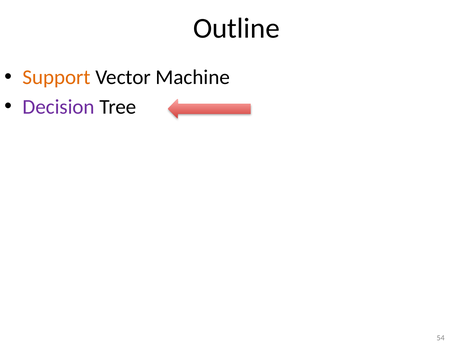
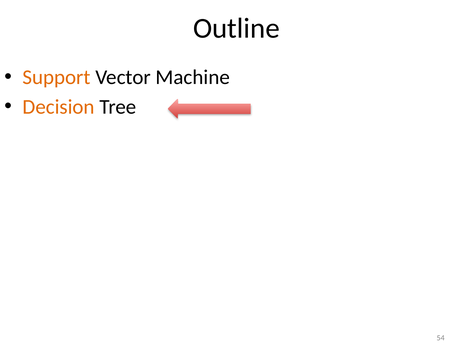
Decision colour: purple -> orange
